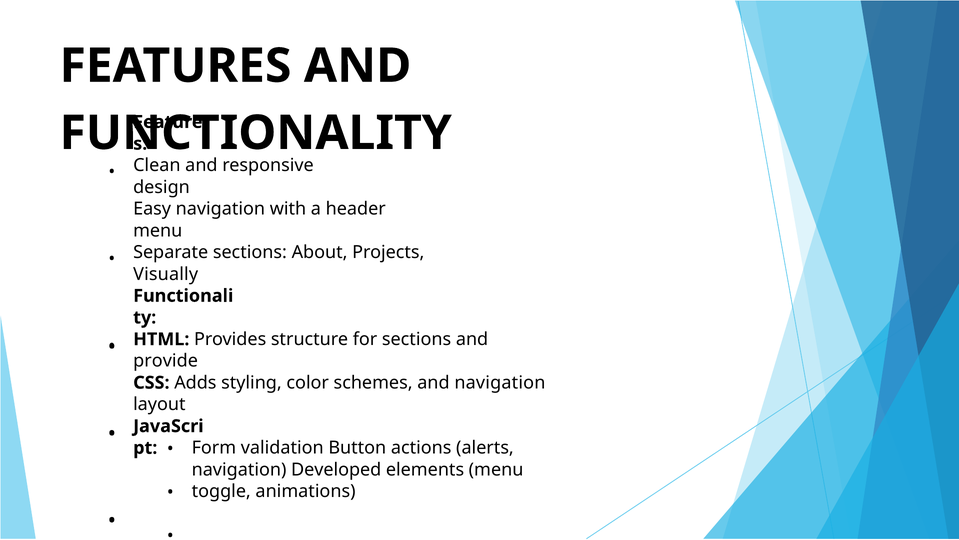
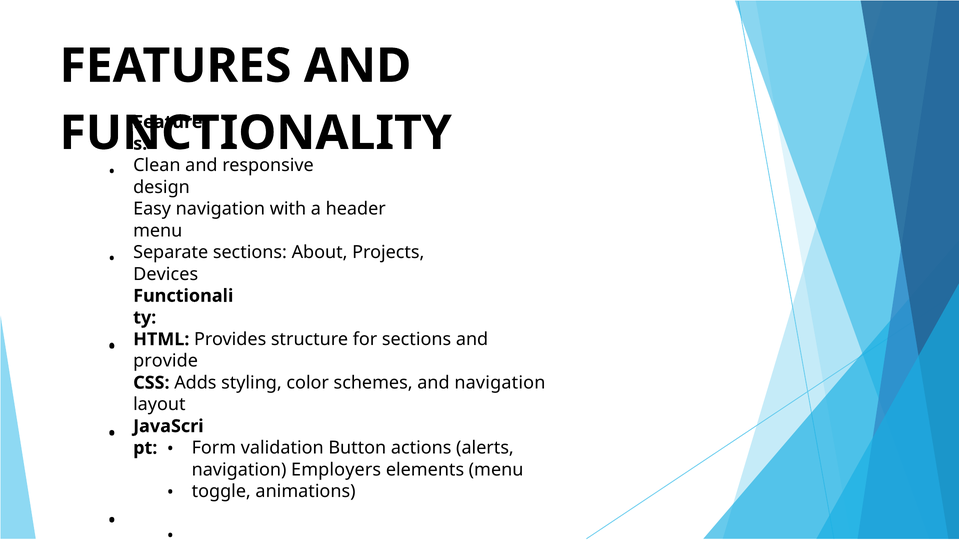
Visually: Visually -> Devices
Developed: Developed -> Employers
